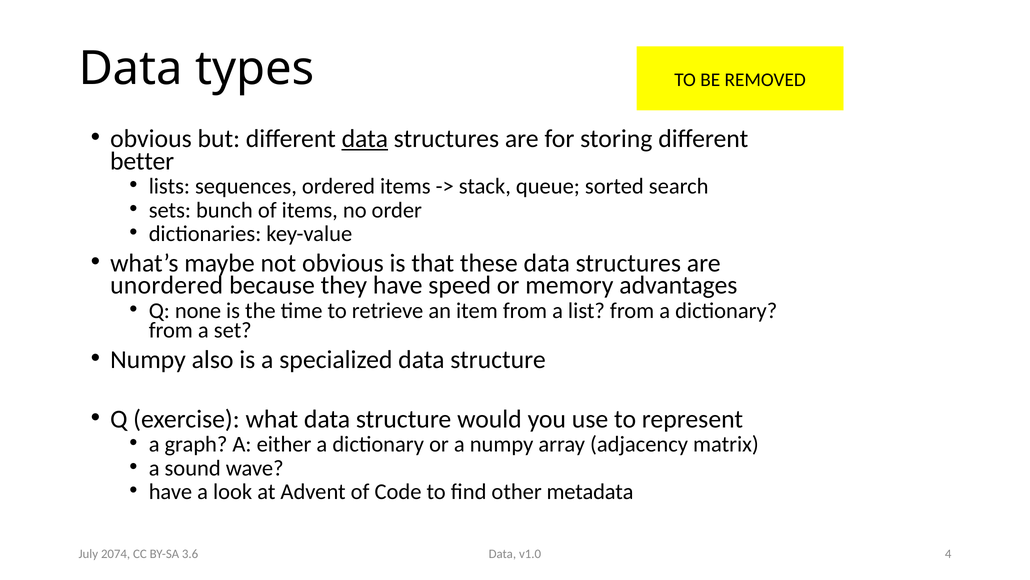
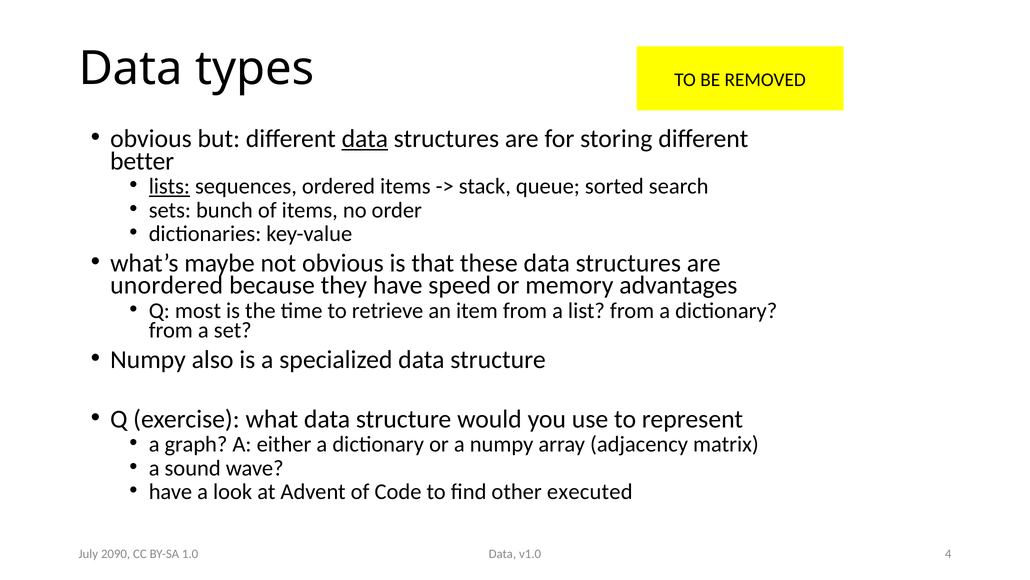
lists underline: none -> present
none: none -> most
metadata: metadata -> executed
2074: 2074 -> 2090
3.6: 3.6 -> 1.0
